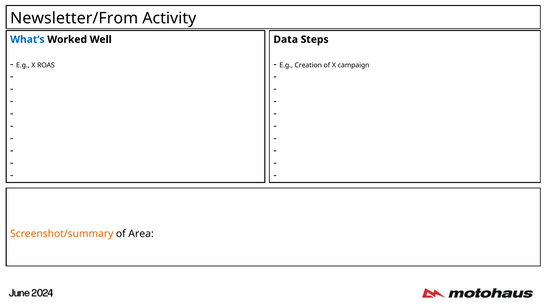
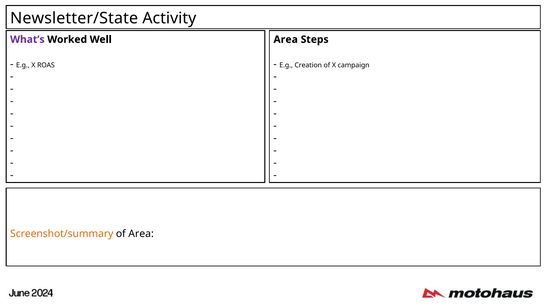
Newsletter/From: Newsletter/From -> Newsletter/State
What’s colour: blue -> purple
Data at (286, 40): Data -> Area
